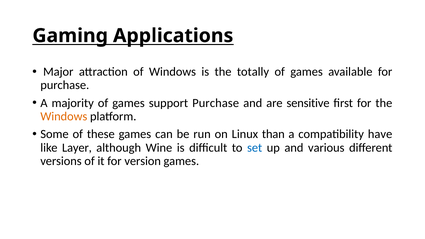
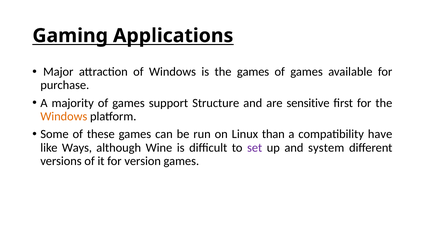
the totally: totally -> games
support Purchase: Purchase -> Structure
Layer: Layer -> Ways
set colour: blue -> purple
various: various -> system
